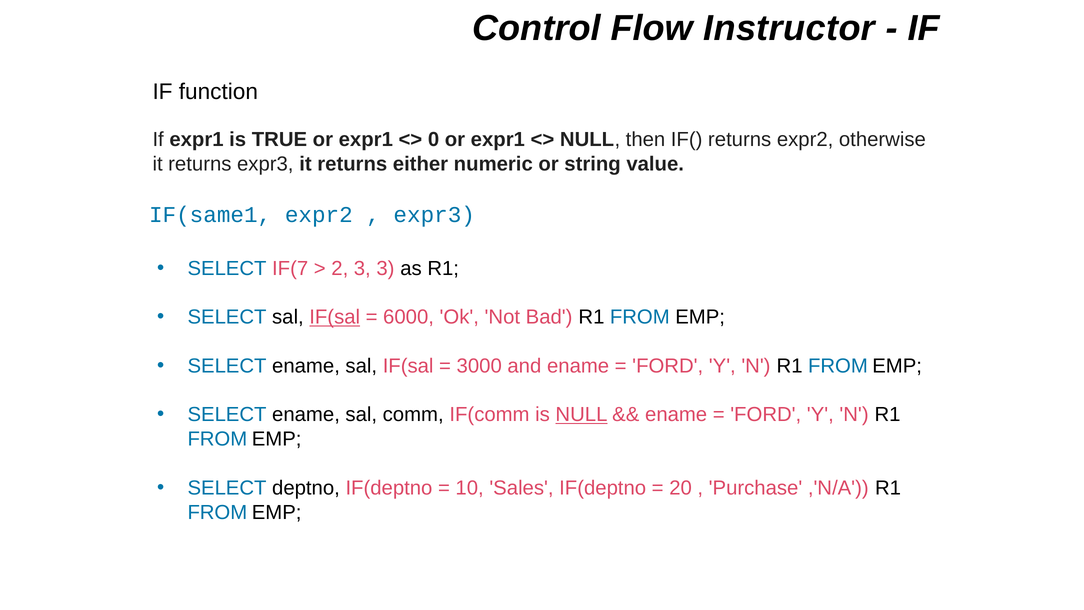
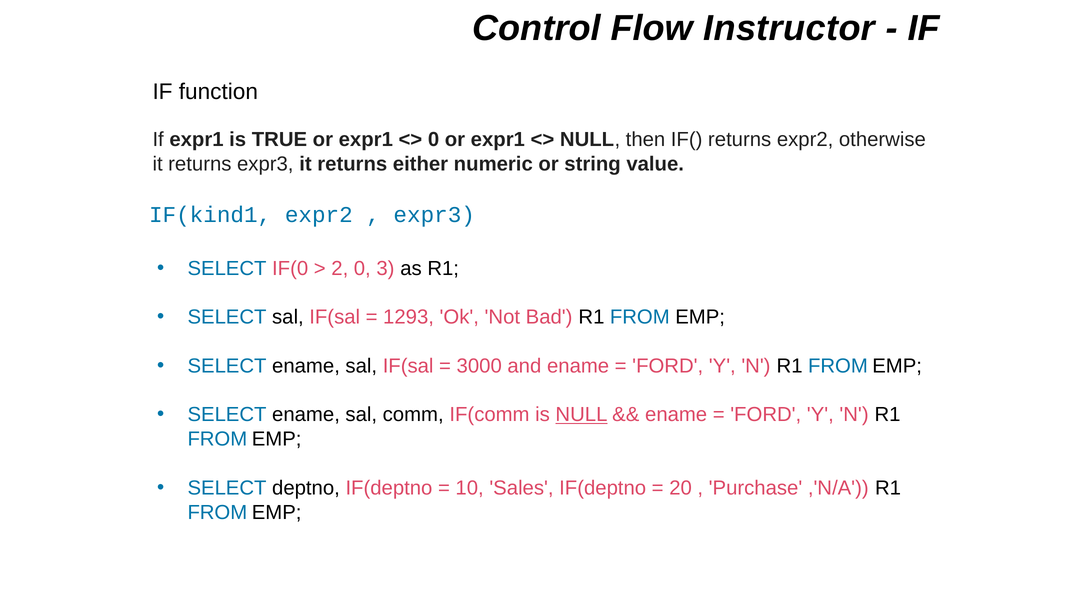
IF(same1: IF(same1 -> IF(kind1
IF(7: IF(7 -> IF(0
2 3: 3 -> 0
IF(sal at (335, 317) underline: present -> none
6000: 6000 -> 1293
